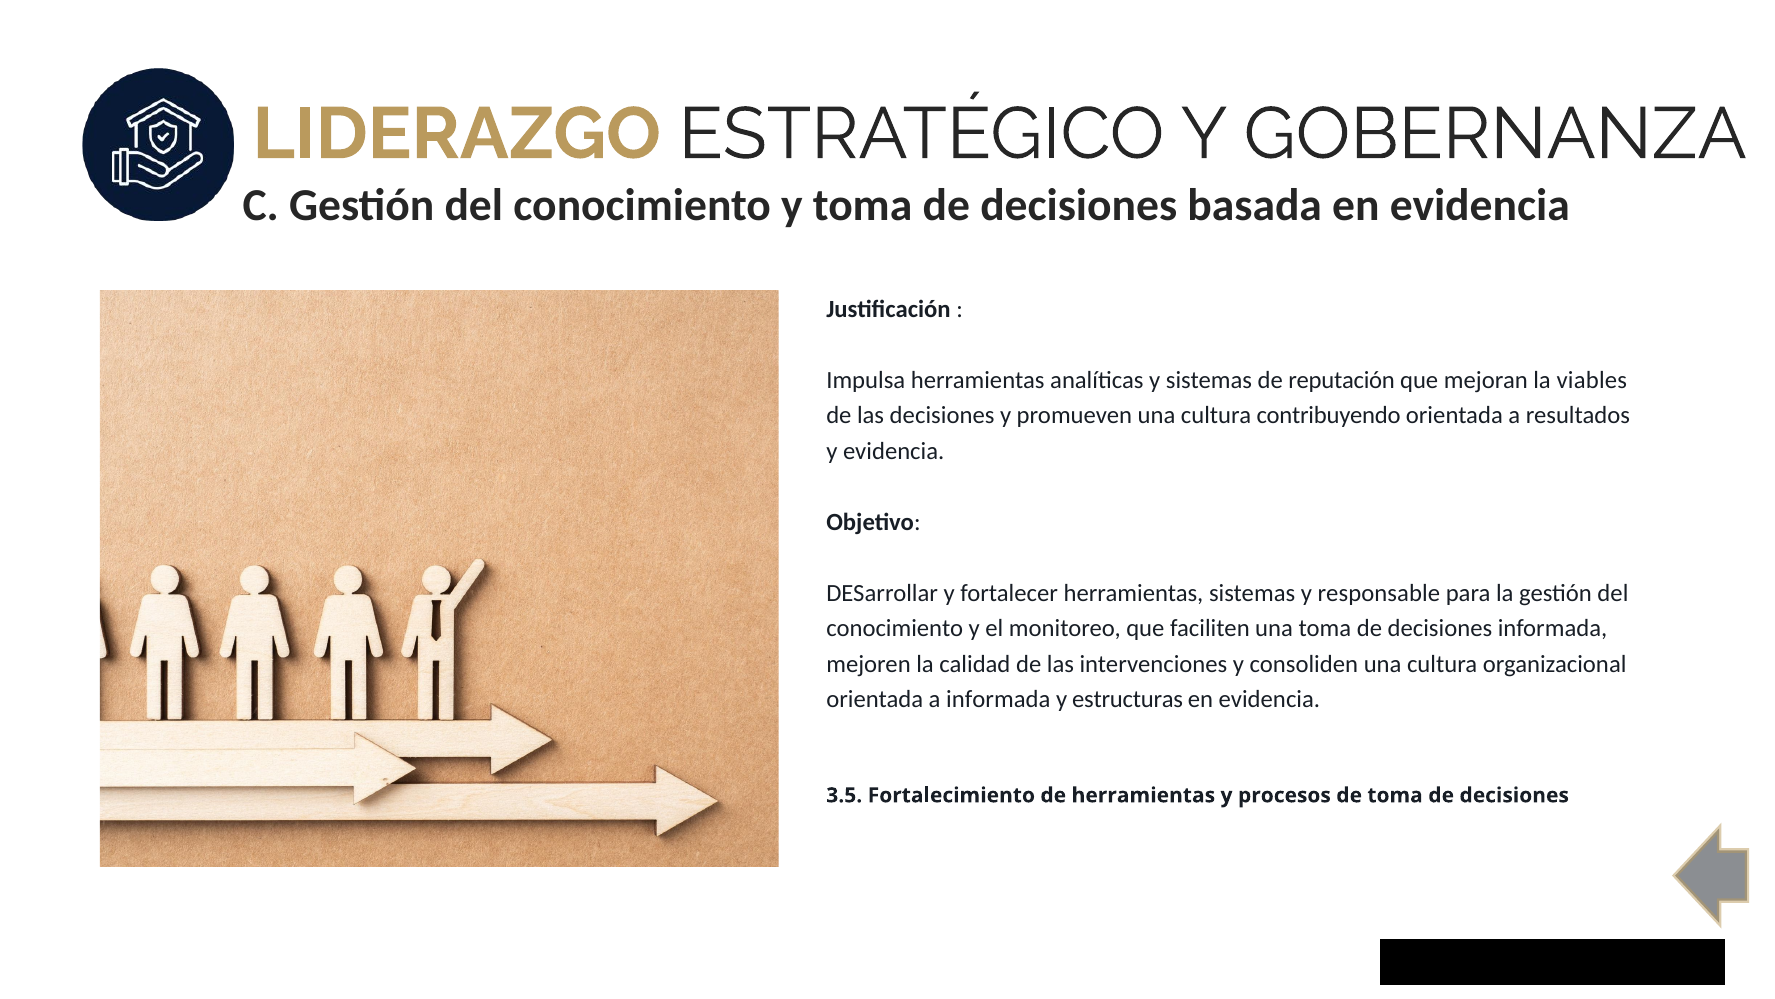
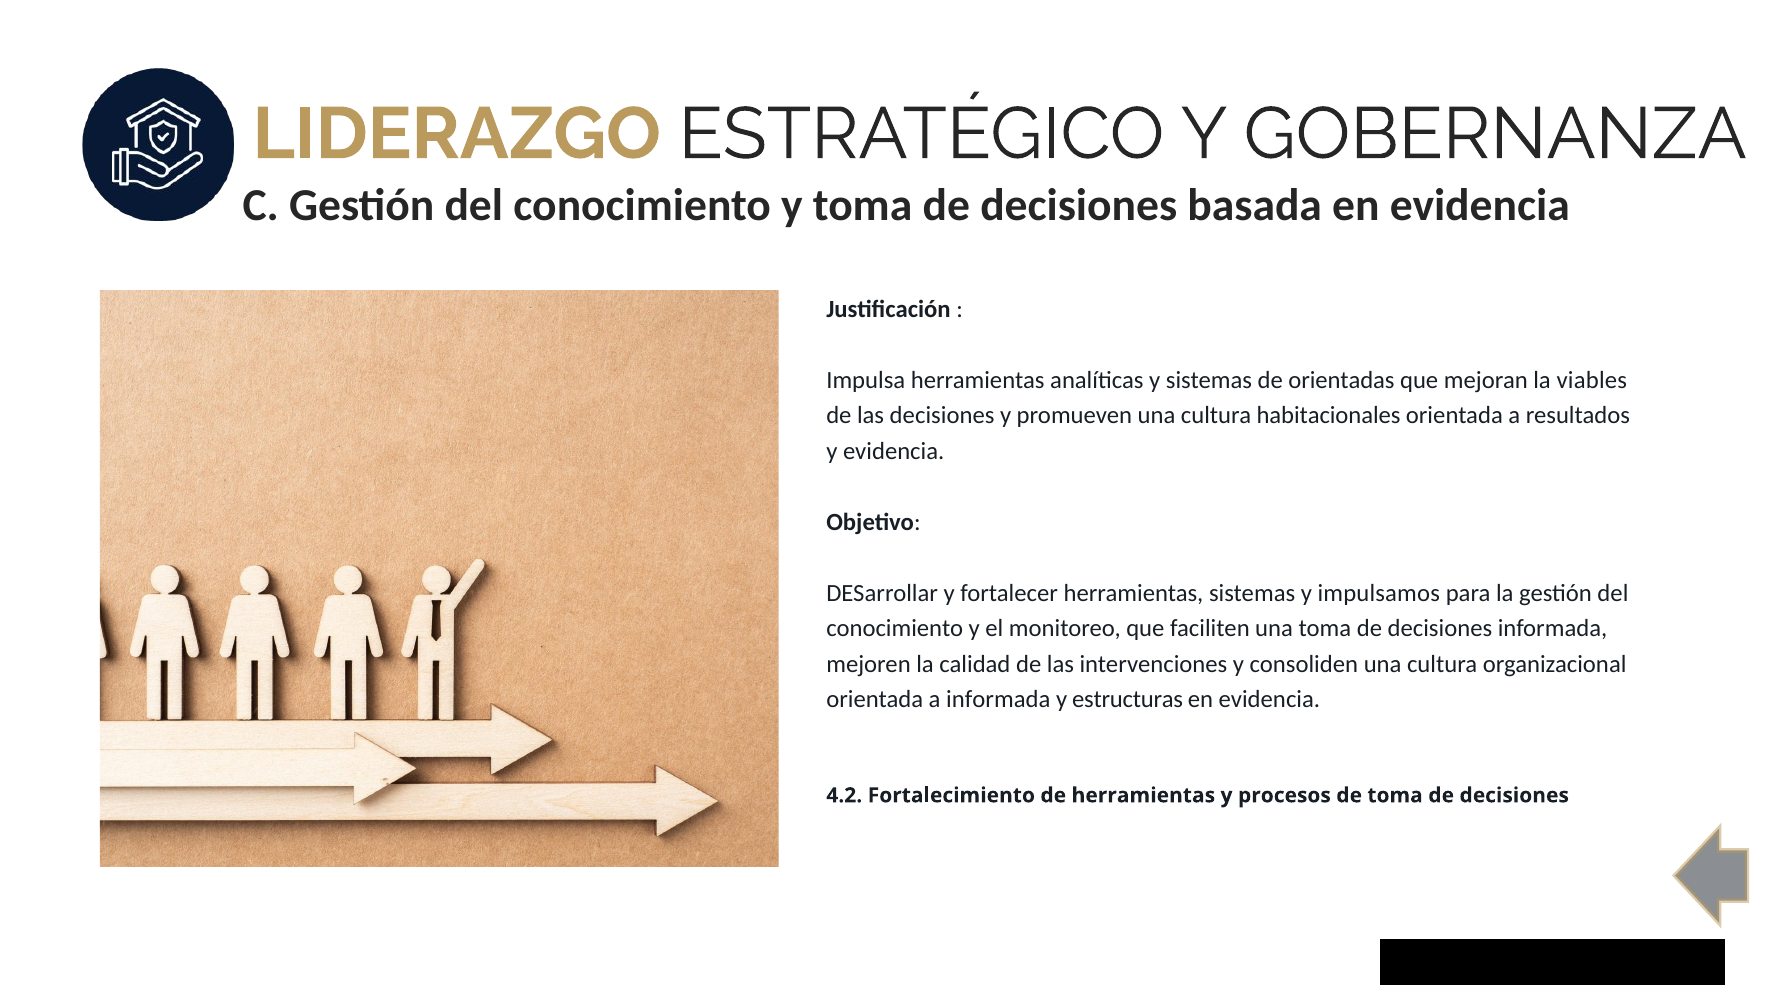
reputación: reputación -> orientadas
contribuyendo: contribuyendo -> habitacionales
responsable: responsable -> impulsamos
3.5: 3.5 -> 4.2
